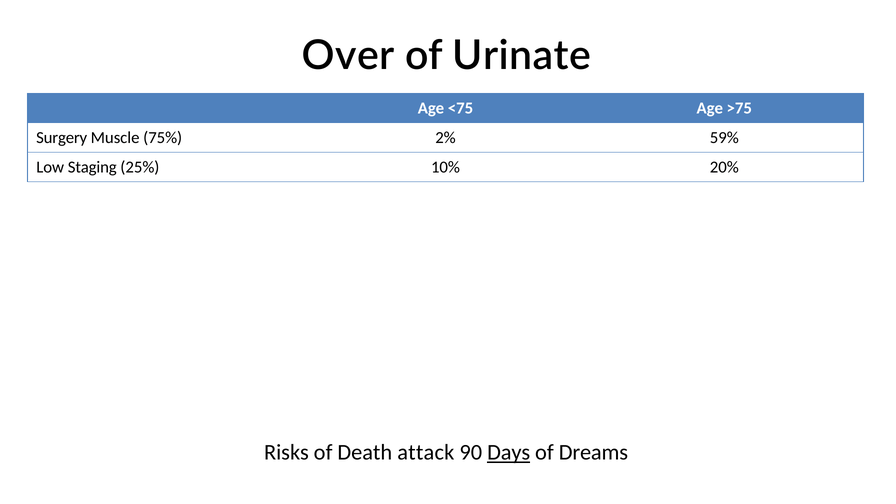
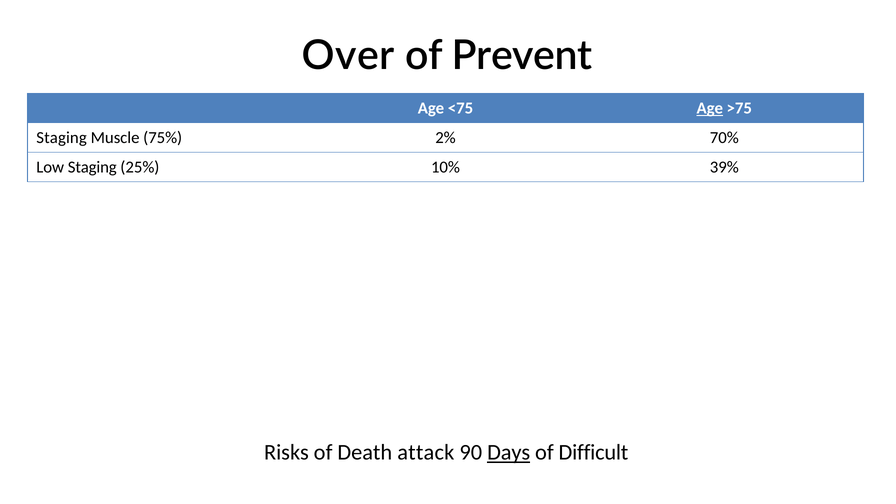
Urinate: Urinate -> Prevent
Age at (710, 108) underline: none -> present
Surgery at (62, 138): Surgery -> Staging
59%: 59% -> 70%
20%: 20% -> 39%
Dreams: Dreams -> Difficult
